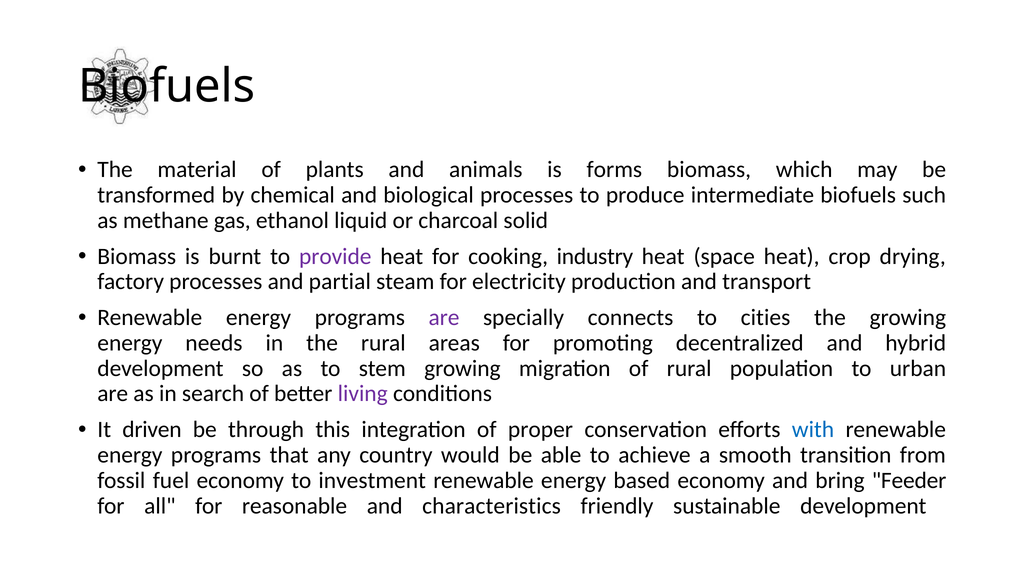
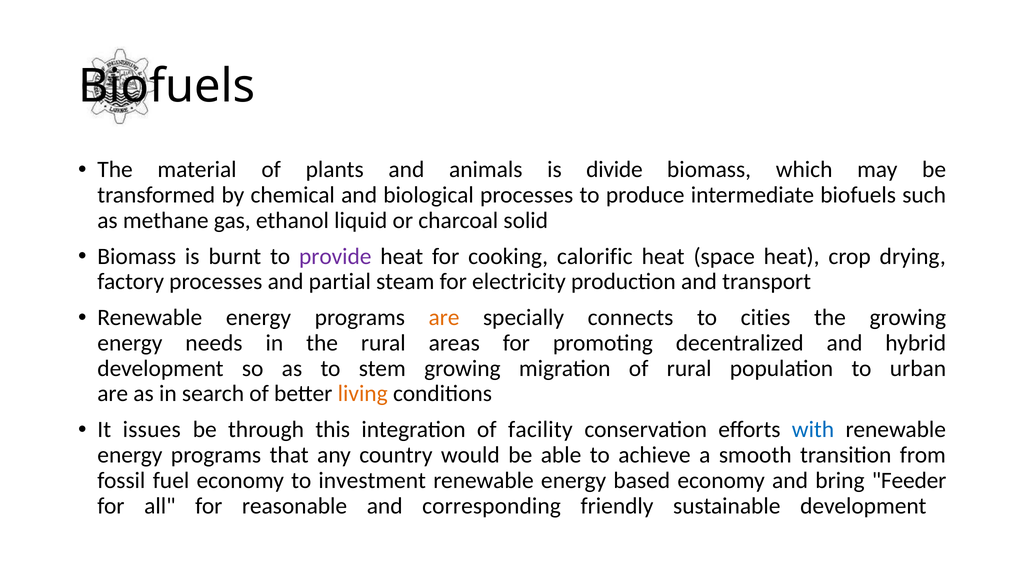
forms: forms -> divide
industry: industry -> calorific
are at (444, 318) colour: purple -> orange
living colour: purple -> orange
driven: driven -> issues
proper: proper -> facility
characteristics: characteristics -> corresponding
